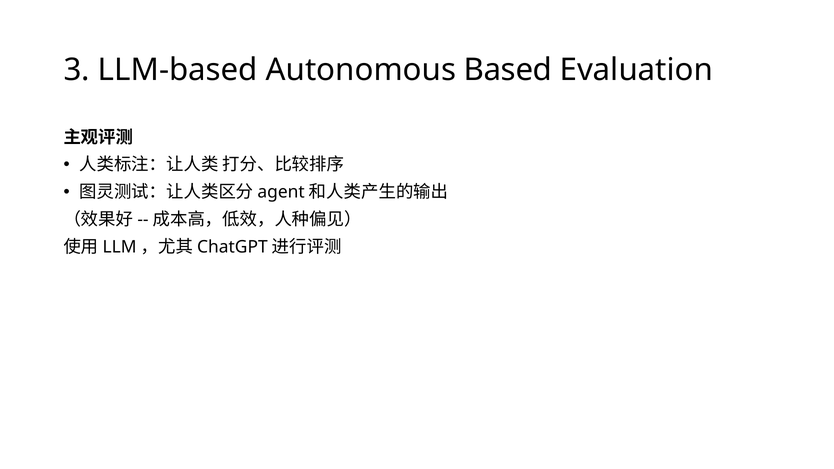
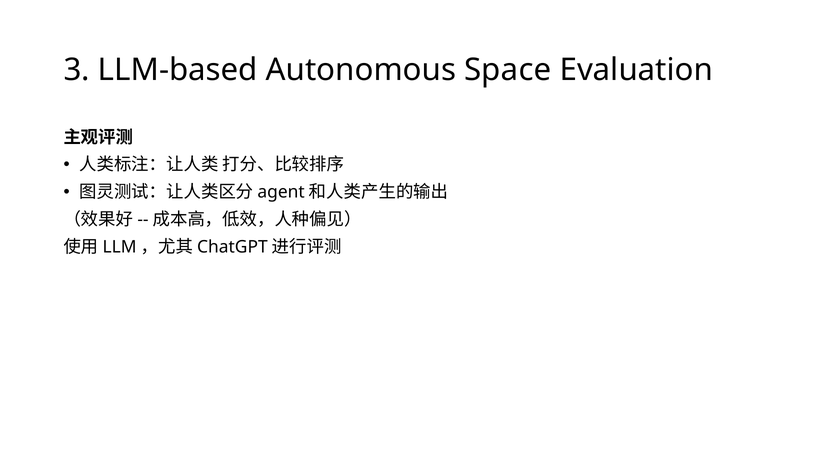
Based: Based -> Space
